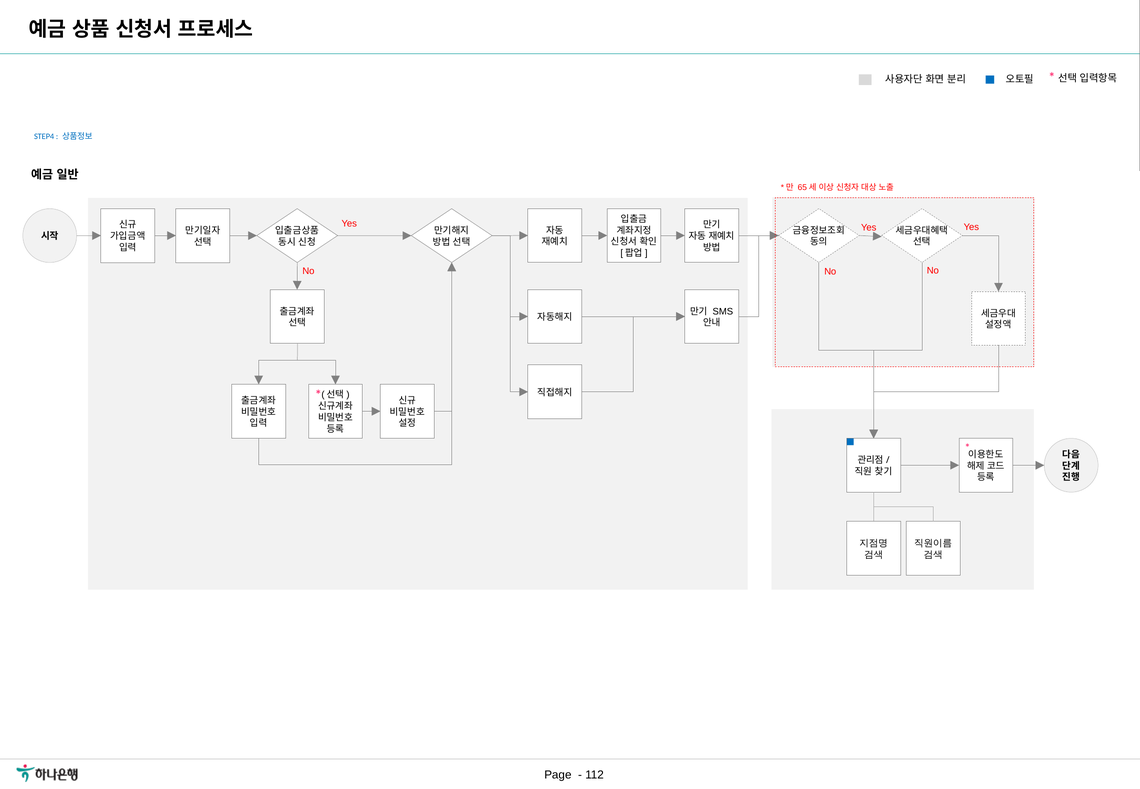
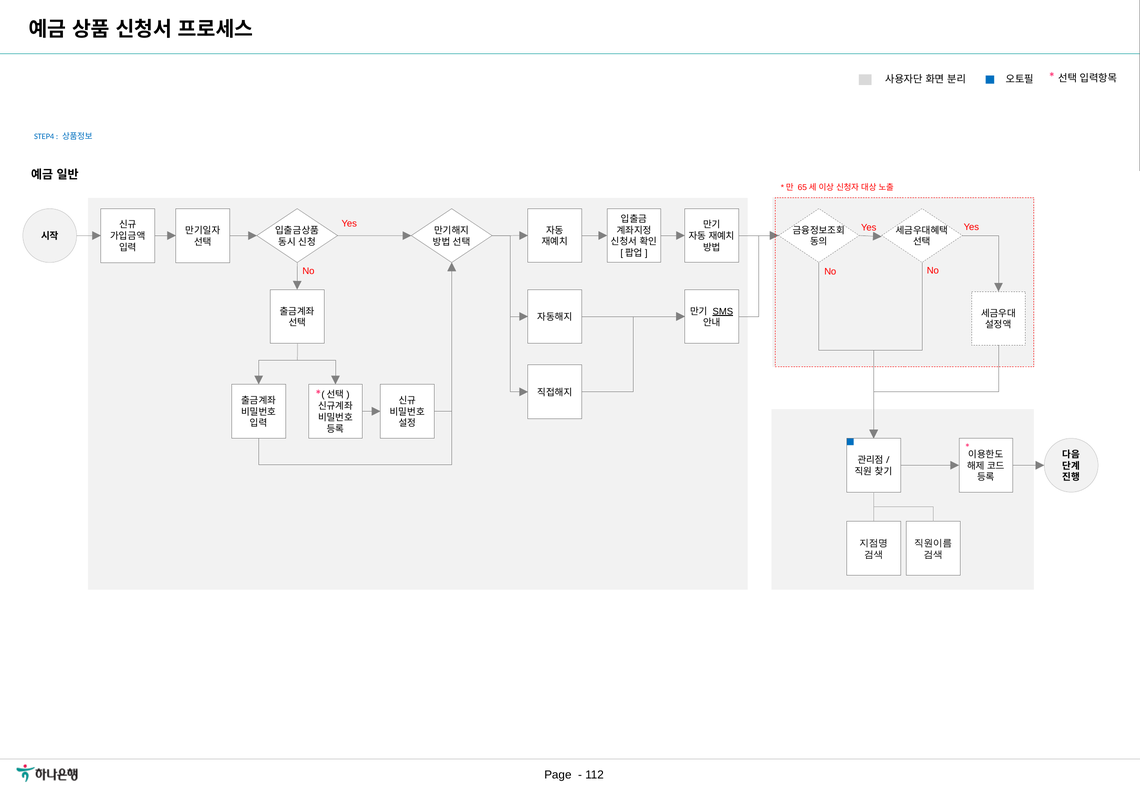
SMS underline: none -> present
